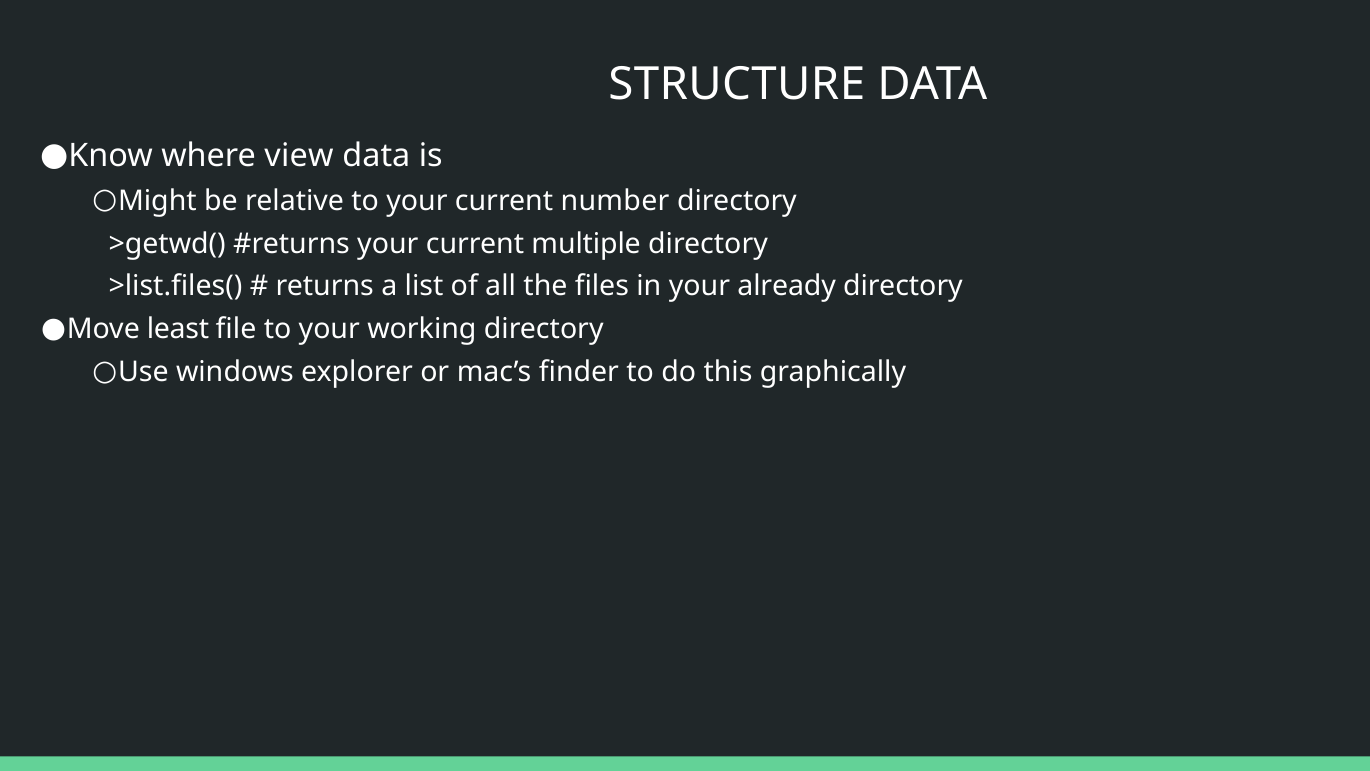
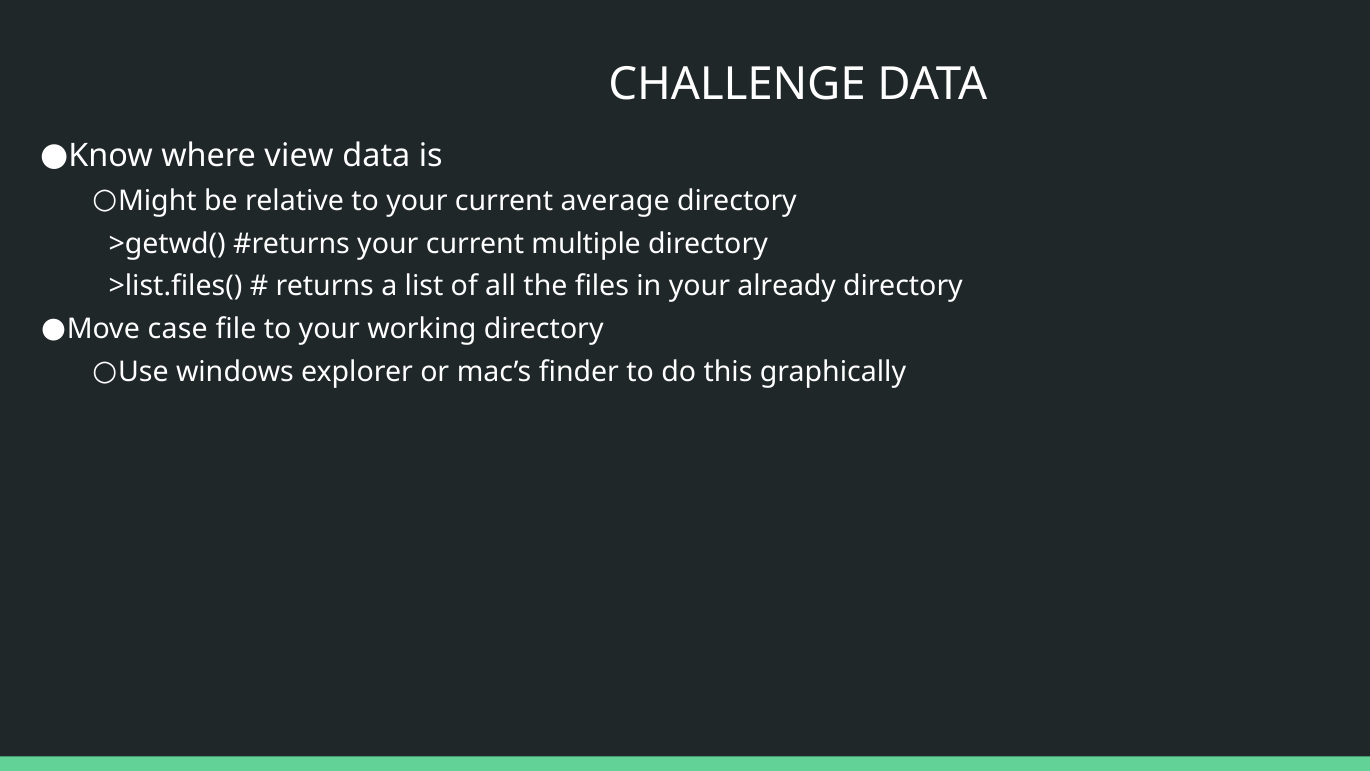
STRUCTURE: STRUCTURE -> CHALLENGE
number: number -> average
least: least -> case
